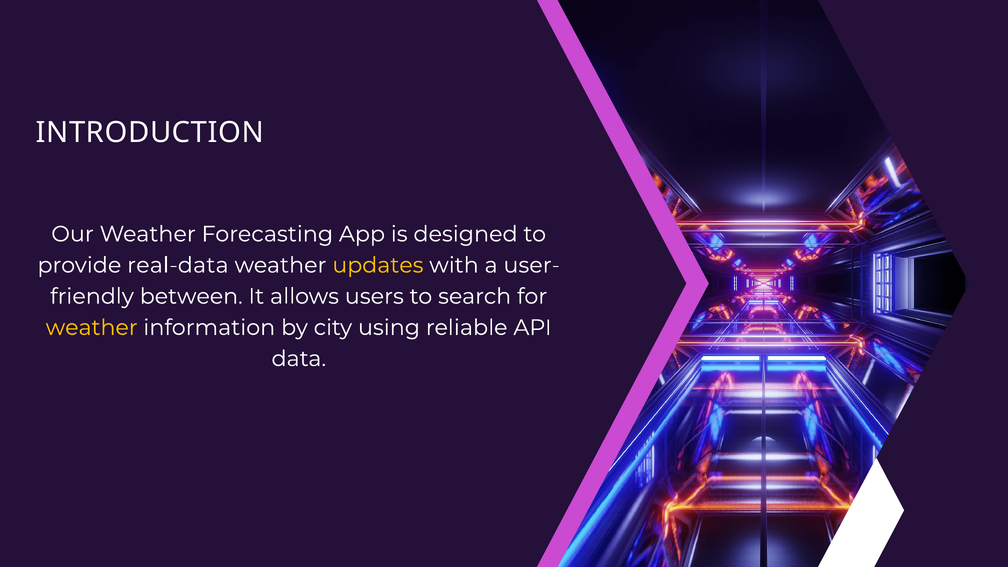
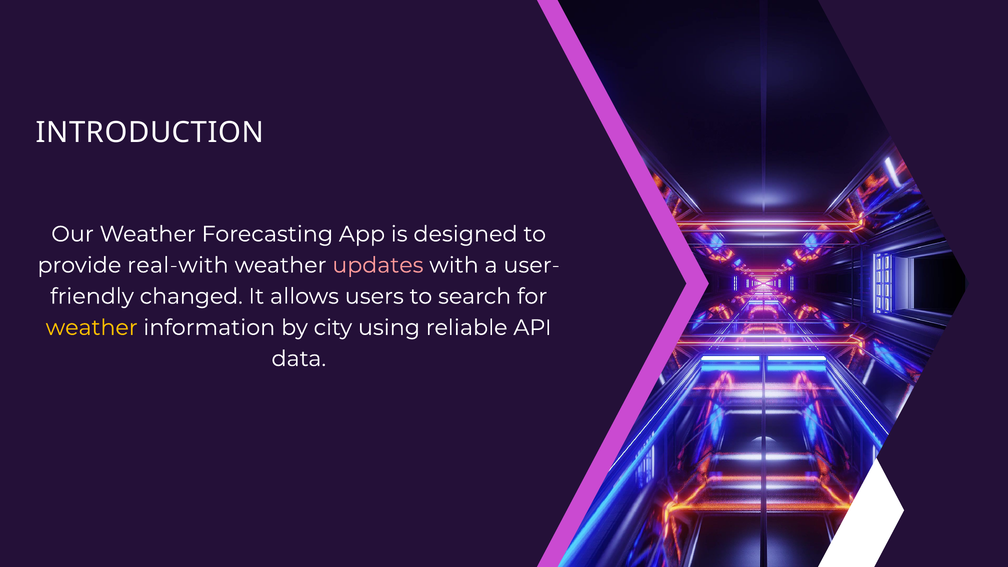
real-data: real-data -> real-with
updates colour: yellow -> pink
between: between -> changed
